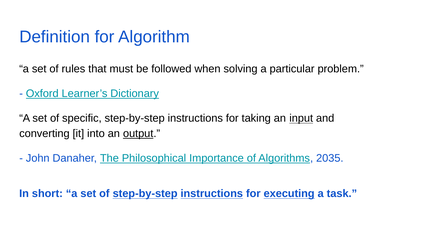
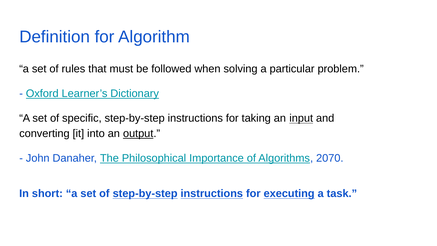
2035: 2035 -> 2070
